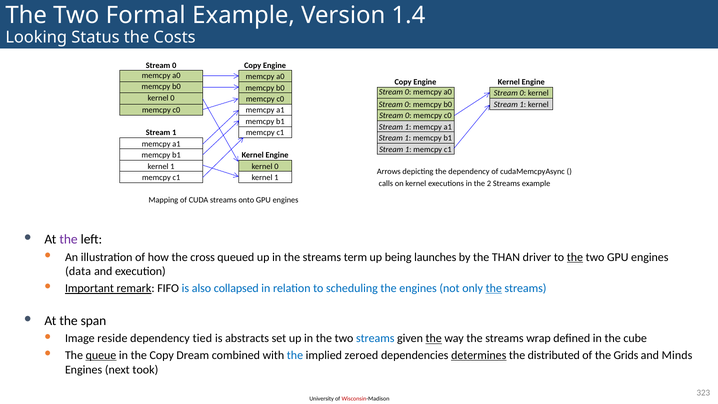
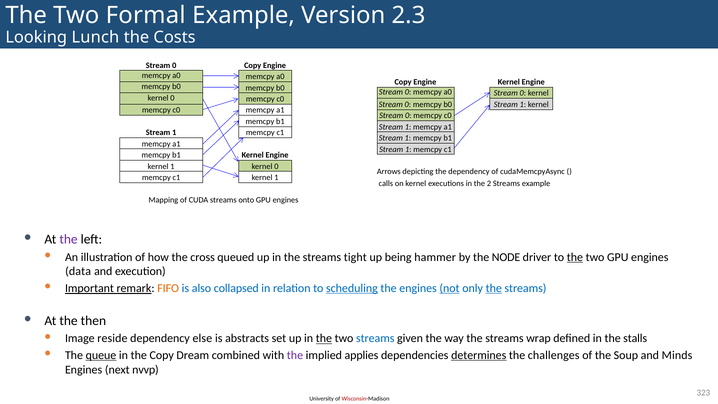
1.4: 1.4 -> 2.3
Status: Status -> Lunch
term: term -> tight
launches: launches -> hammer
THAN: THAN -> NODE
FIFO colour: black -> orange
scheduling underline: none -> present
not underline: none -> present
span: span -> then
tied: tied -> else
the at (324, 338) underline: none -> present
the at (434, 338) underline: present -> none
cube: cube -> stalls
the at (295, 355) colour: blue -> purple
zeroed: zeroed -> applies
distributed: distributed -> challenges
Grids: Grids -> Soup
took: took -> nvvp
